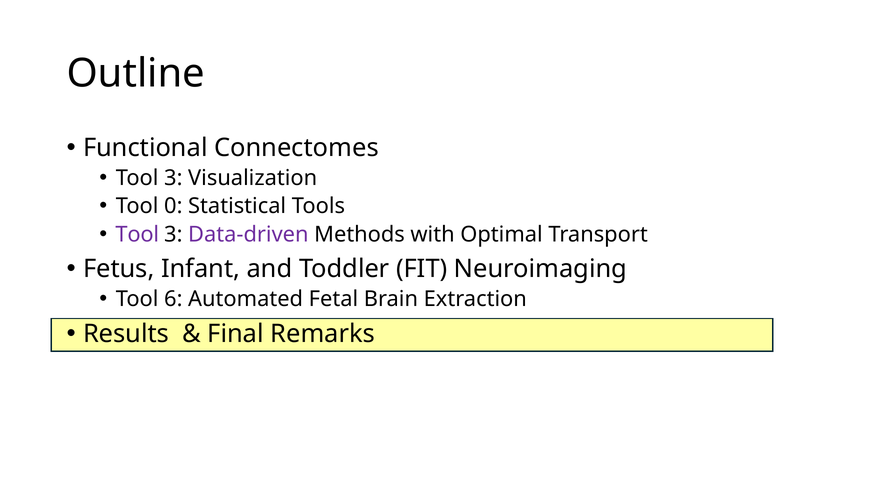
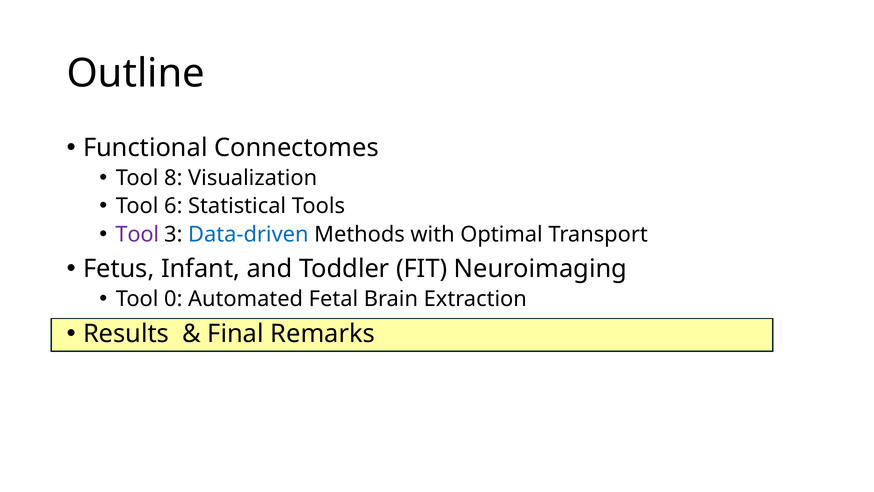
3 at (173, 178): 3 -> 8
0: 0 -> 6
Data-driven colour: purple -> blue
6: 6 -> 0
